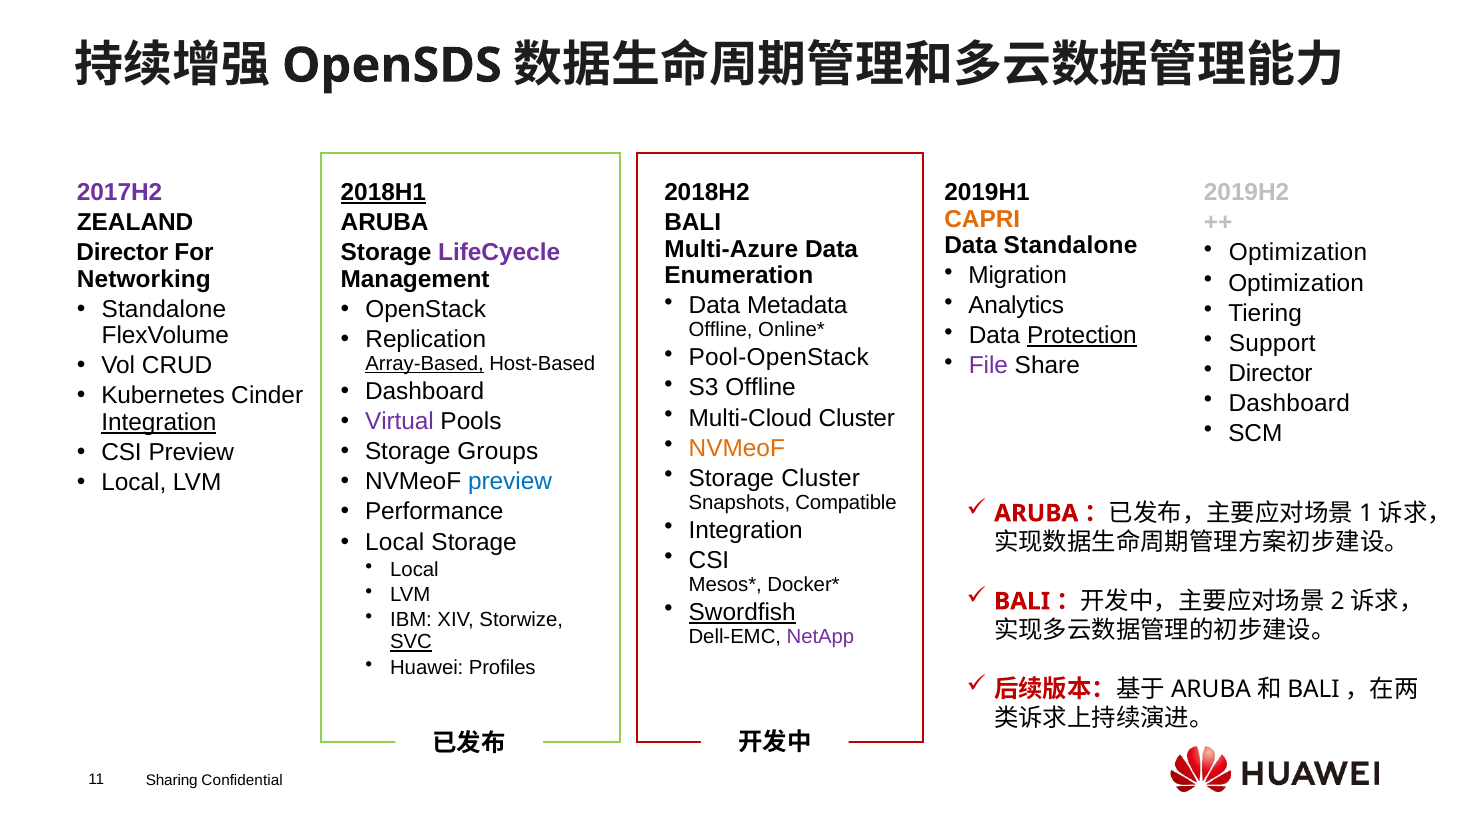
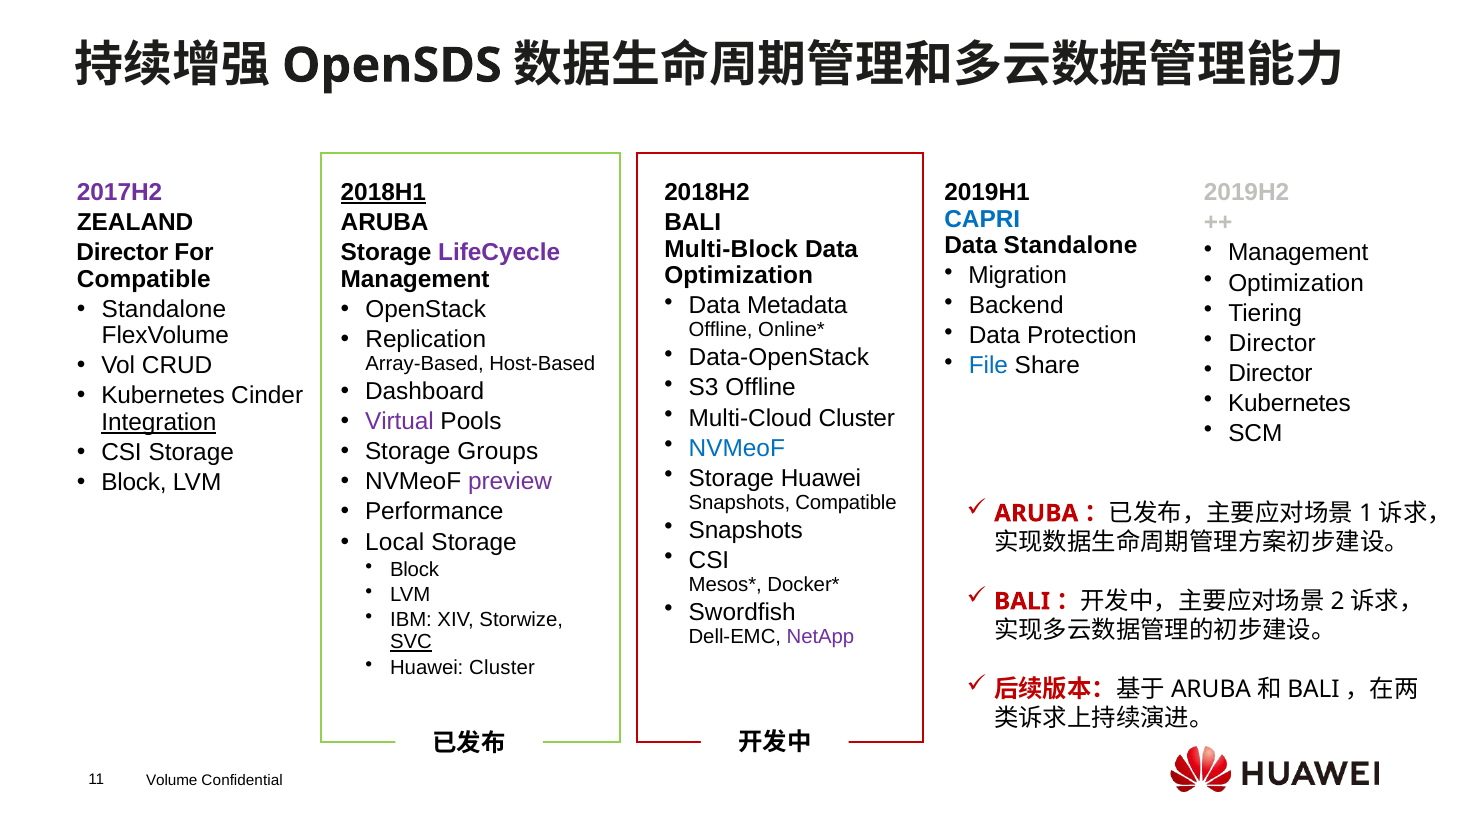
CAPRI colour: orange -> blue
Multi-Azure: Multi-Azure -> Multi-Block
Optimization at (1298, 253): Optimization -> Management
Enumeration at (739, 275): Enumeration -> Optimization
Networking at (144, 279): Networking -> Compatible
Analytics: Analytics -> Backend
Protection underline: present -> none
Support at (1272, 343): Support -> Director
Pool-OpenStack: Pool-OpenStack -> Data-OpenStack
File colour: purple -> blue
Array-Based underline: present -> none
Dashboard at (1289, 403): Dashboard -> Kubernetes
NVMeoF at (737, 448) colour: orange -> blue
CSI Preview: Preview -> Storage
Storage Cluster: Cluster -> Huawei
preview at (510, 482) colour: blue -> purple
Local at (134, 482): Local -> Block
Integration at (746, 530): Integration -> Snapshots
Local at (414, 570): Local -> Block
Swordfish underline: present -> none
Huawei Profiles: Profiles -> Cluster
Sharing: Sharing -> Volume
